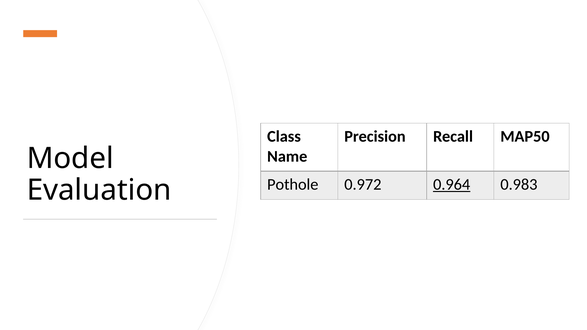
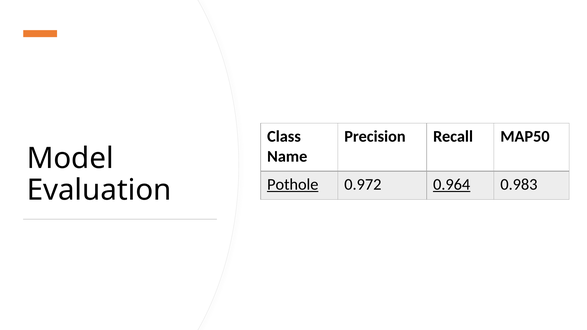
Pothole underline: none -> present
